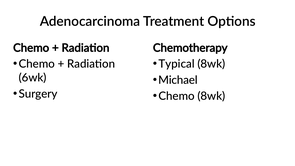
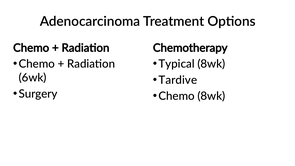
Michael: Michael -> Tardive
